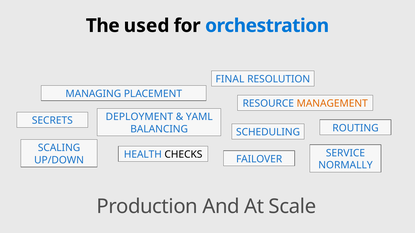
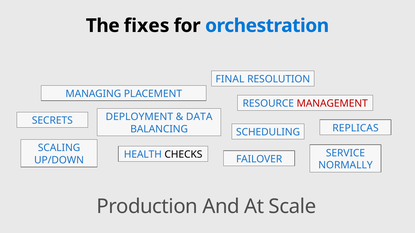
used: used -> fixes
MANAGEMENT colour: orange -> red
YAML: YAML -> DATA
ROUTING: ROUTING -> REPLICAS
